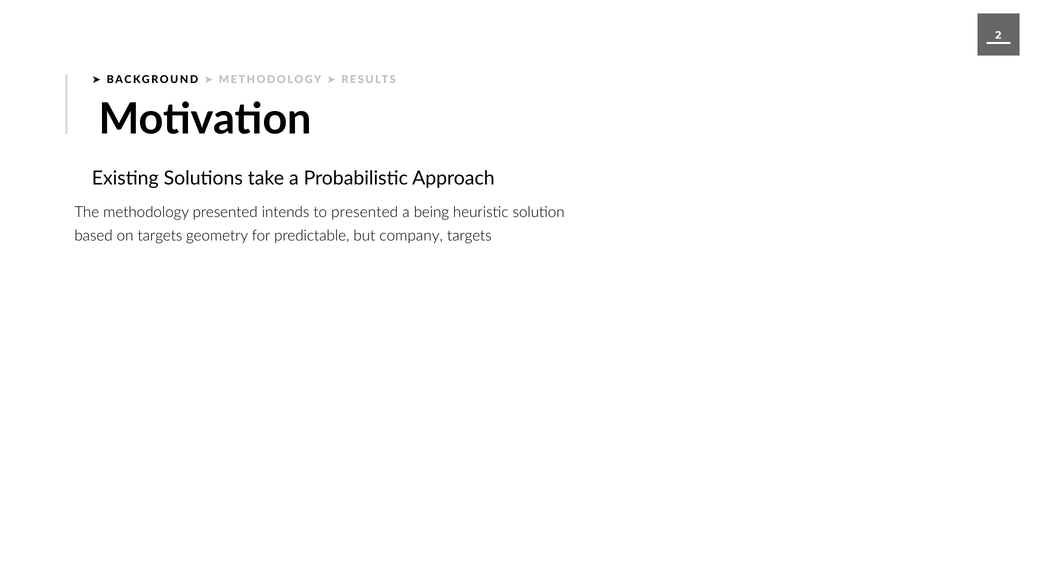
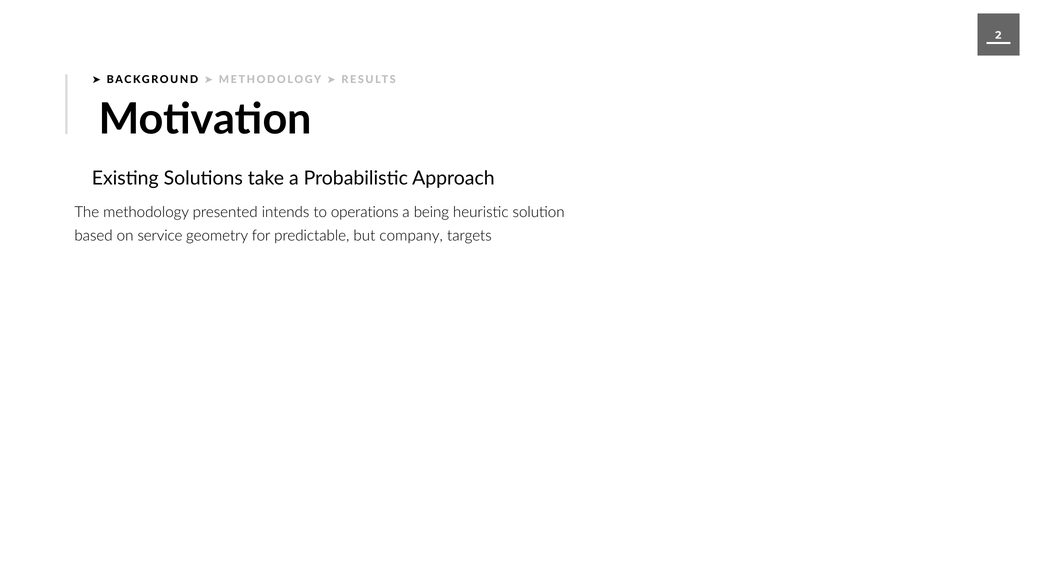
to presented: presented -> operations
on targets: targets -> service
